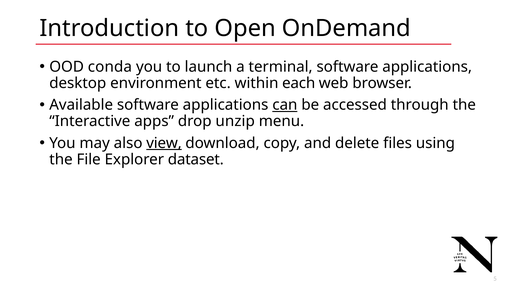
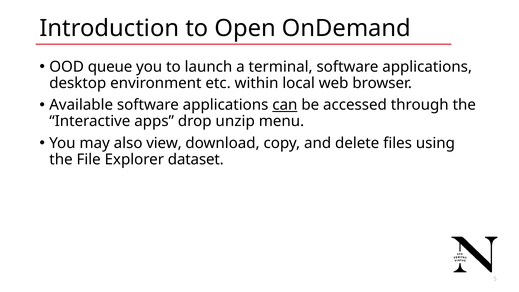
conda: conda -> queue
each: each -> local
view underline: present -> none
